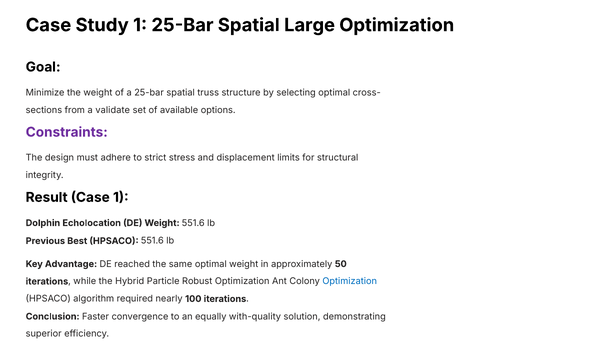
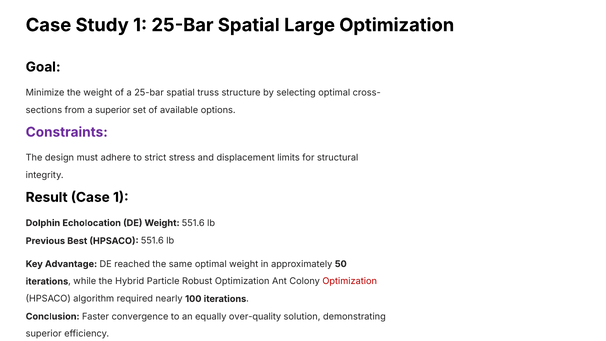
a validate: validate -> superior
Optimization at (350, 281) colour: blue -> red
with-quality: with-quality -> over-quality
